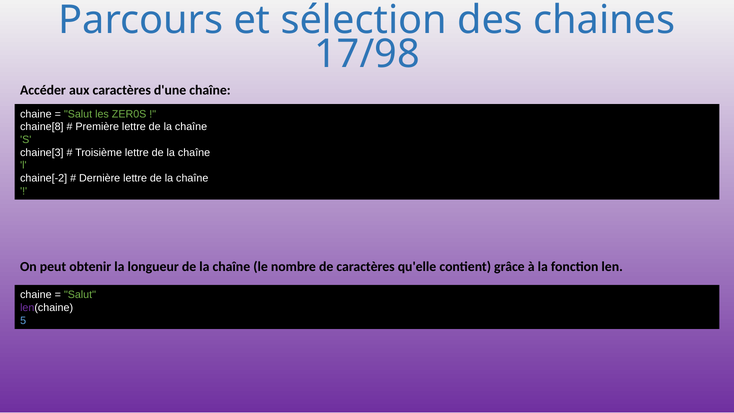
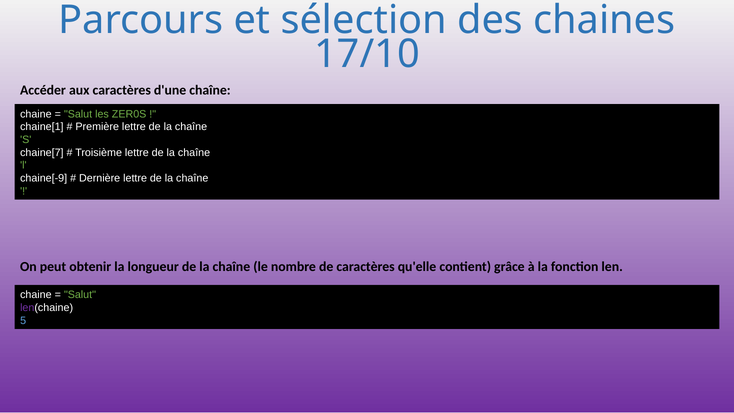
17/98: 17/98 -> 17/10
chaine[8: chaine[8 -> chaine[1
chaine[3: chaine[3 -> chaine[7
chaine[-2: chaine[-2 -> chaine[-9
